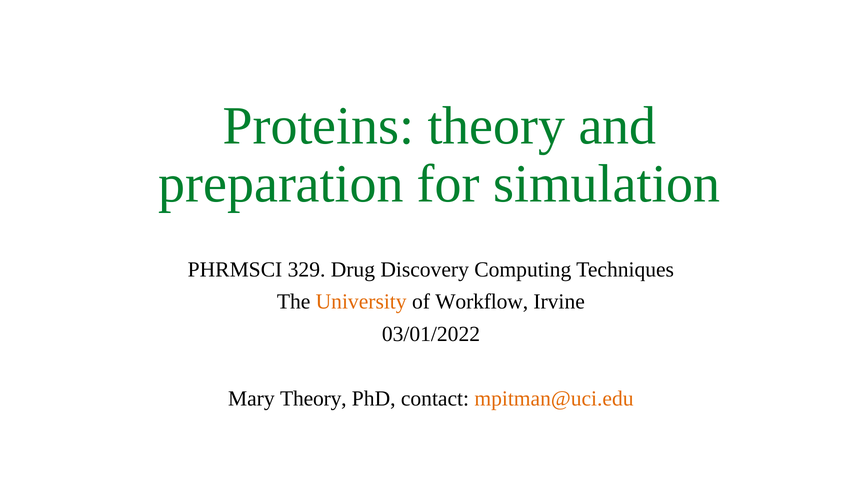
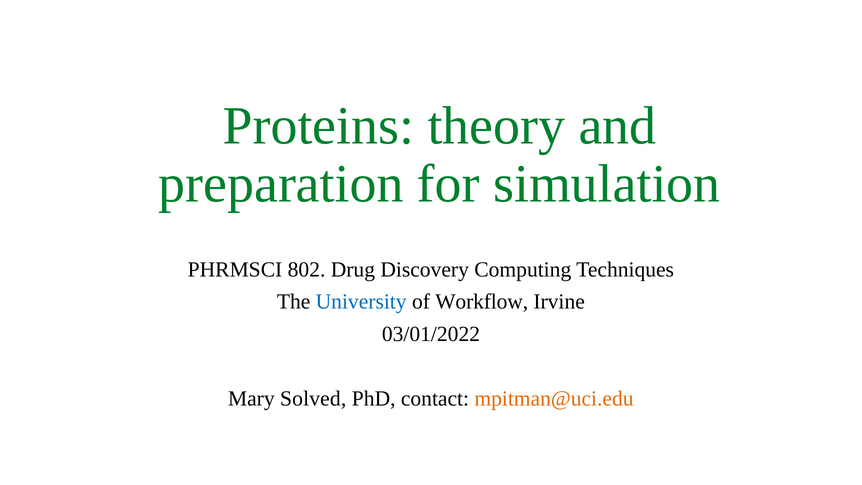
329: 329 -> 802
University colour: orange -> blue
Mary Theory: Theory -> Solved
